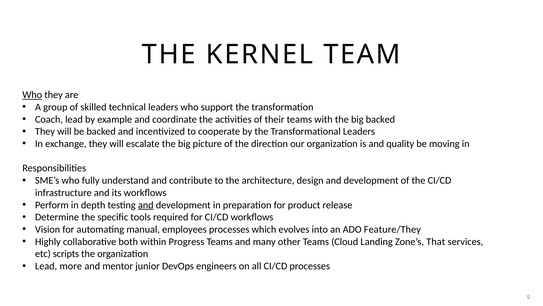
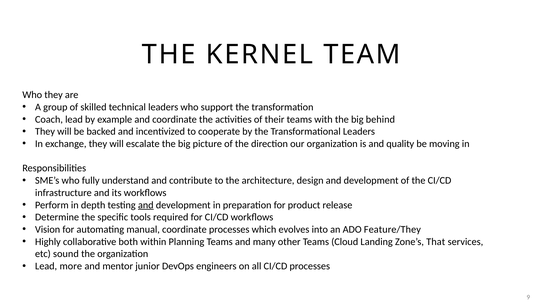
Who at (32, 95) underline: present -> none
big backed: backed -> behind
manual employees: employees -> coordinate
Progress: Progress -> Planning
scripts: scripts -> sound
